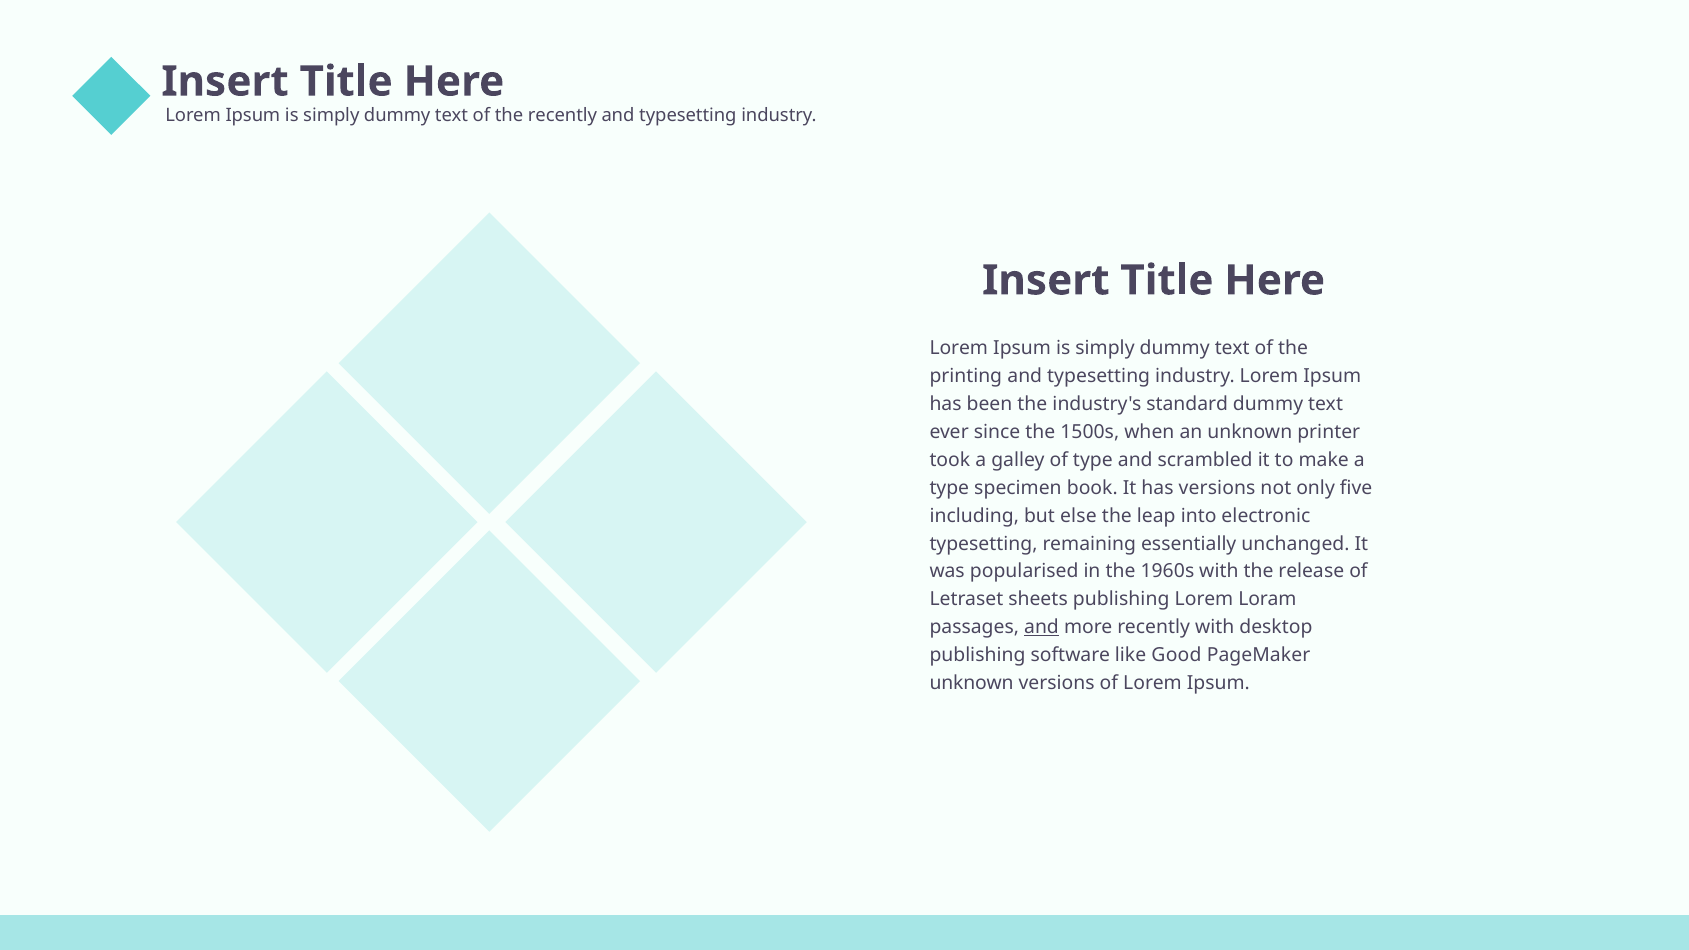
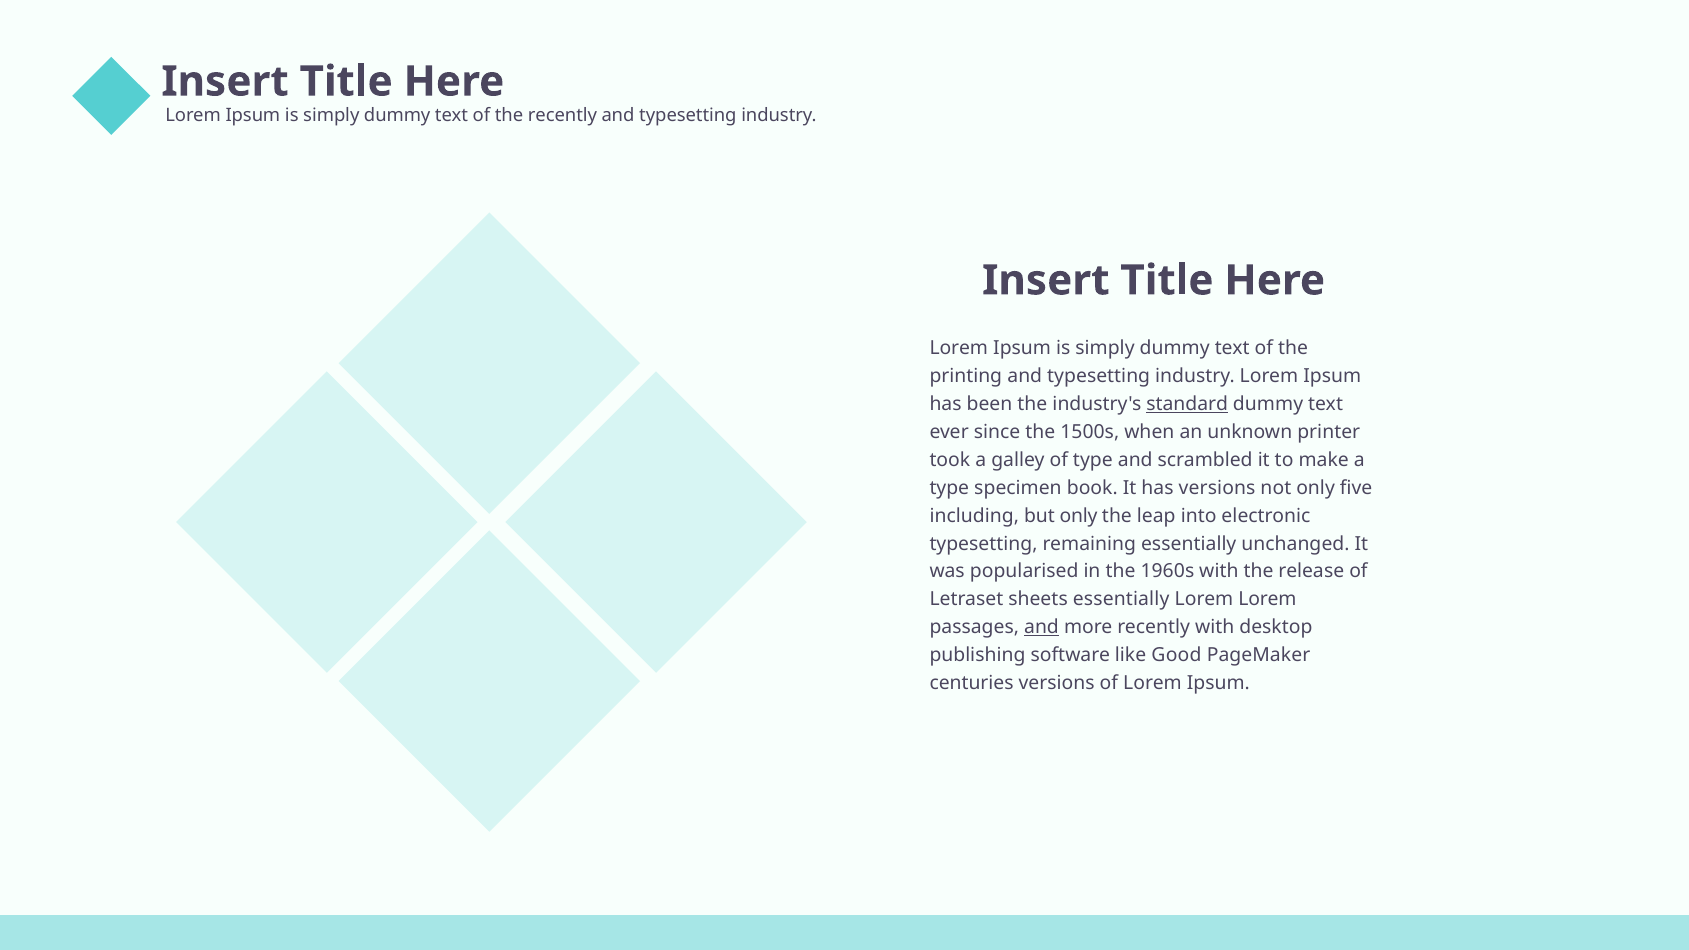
standard underline: none -> present
but else: else -> only
sheets publishing: publishing -> essentially
Lorem Loram: Loram -> Lorem
unknown at (972, 683): unknown -> centuries
